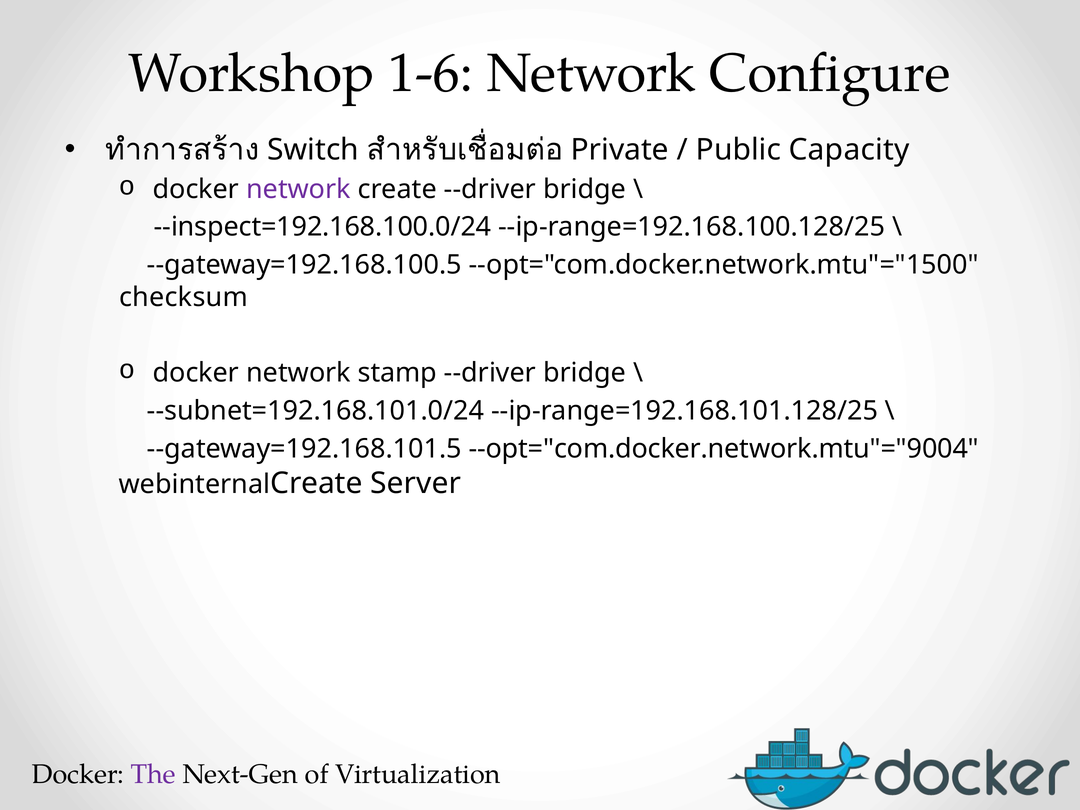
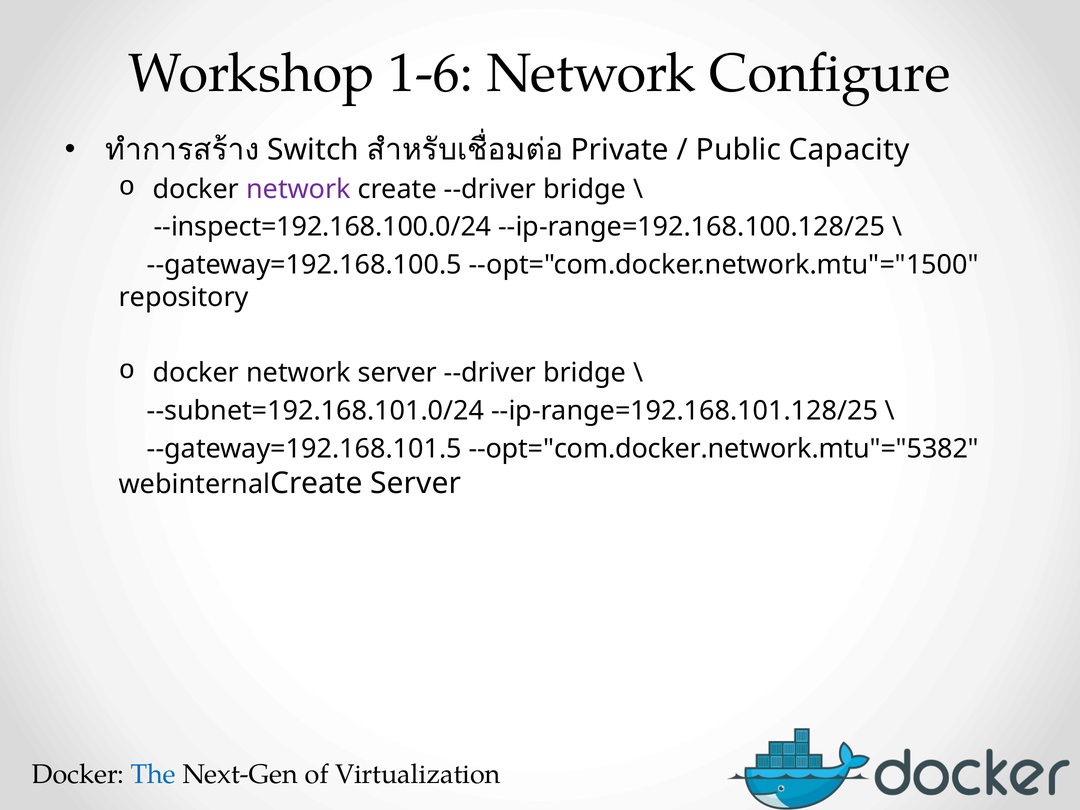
checksum: checksum -> repository
network stamp: stamp -> server
--opt="com.docker.network.mtu"="9004: --opt="com.docker.network.mtu"="9004 -> --opt="com.docker.network.mtu"="5382
The colour: purple -> blue
